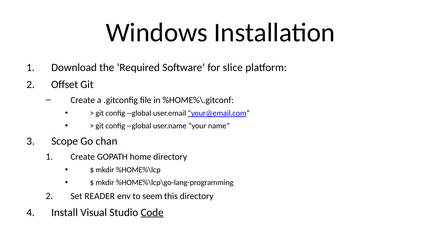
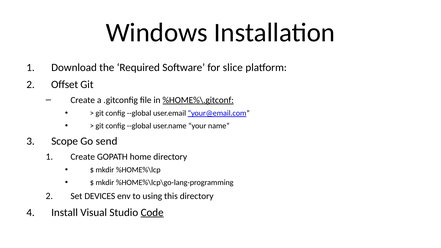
%HOME%\.gitconf underline: none -> present
chan: chan -> send
READER: READER -> DEVICES
seem: seem -> using
